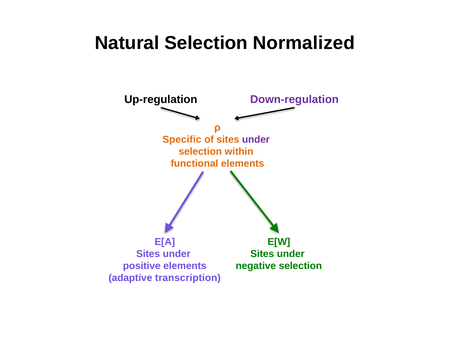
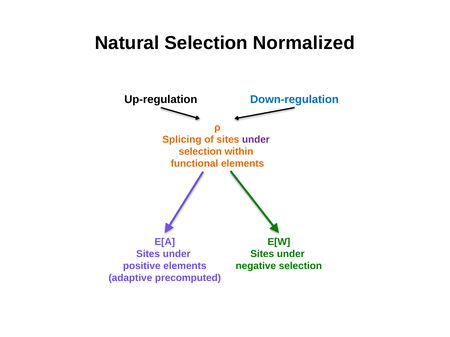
Down-regulation colour: purple -> blue
Specific: Specific -> Splicing
transcription: transcription -> precomputed
